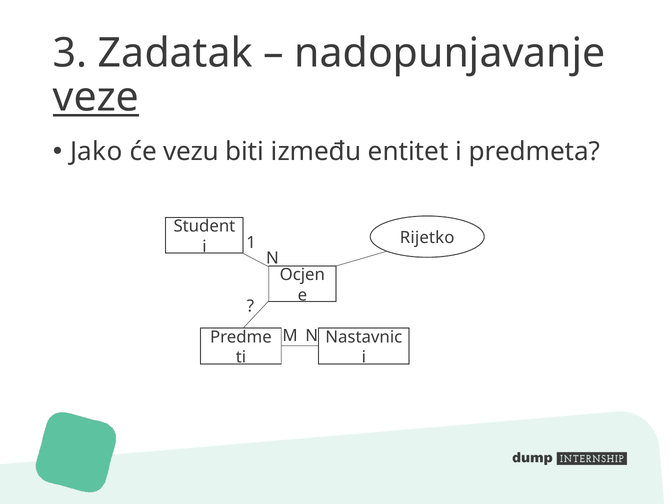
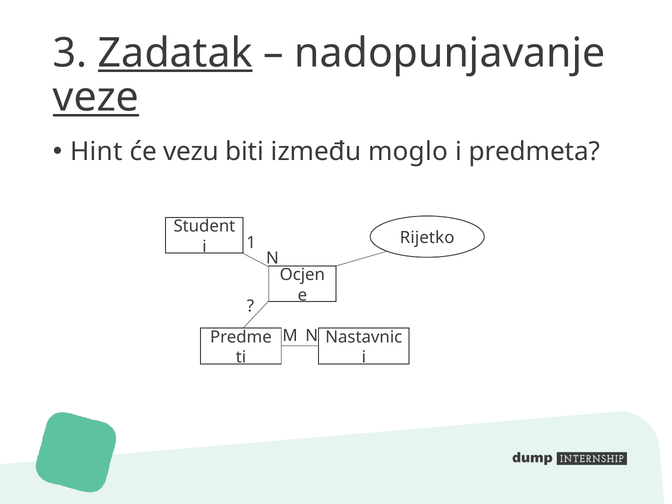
Zadatak underline: none -> present
Jako: Jako -> Hint
entitet: entitet -> moglo
